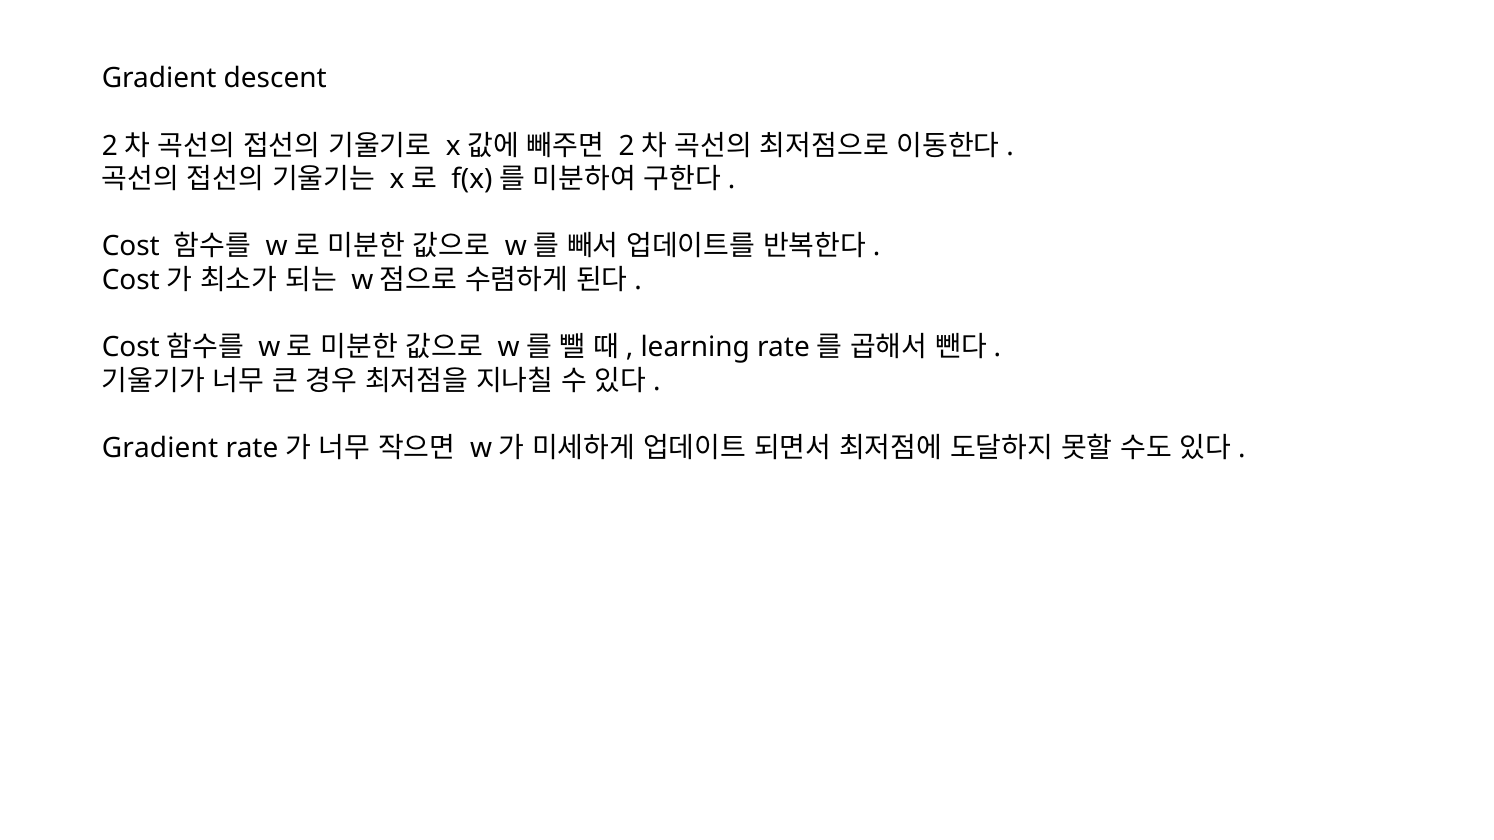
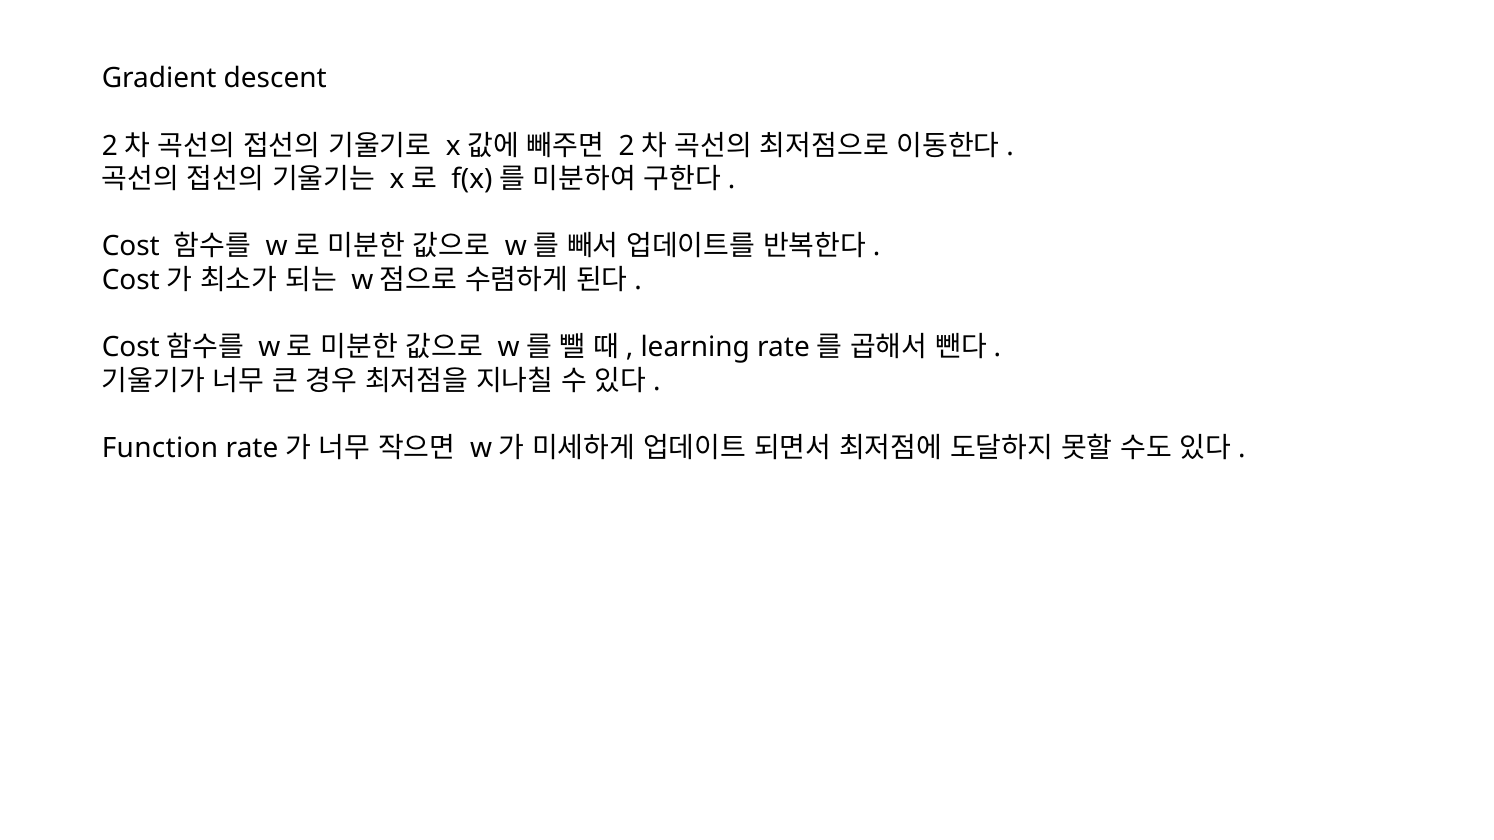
Gradient at (160, 448): Gradient -> Function
